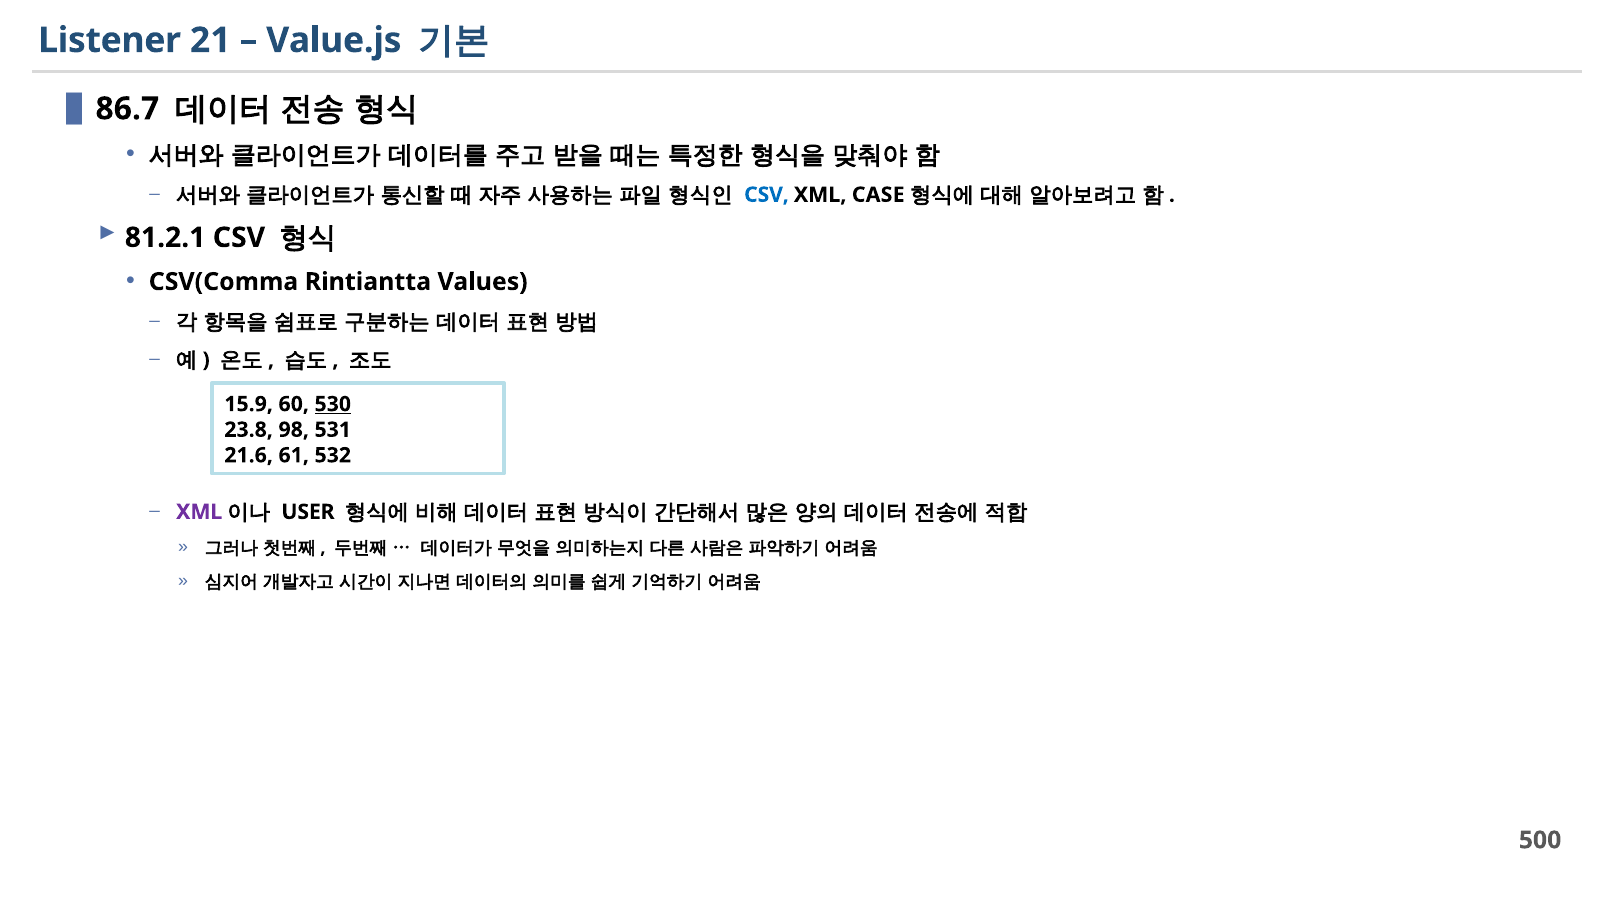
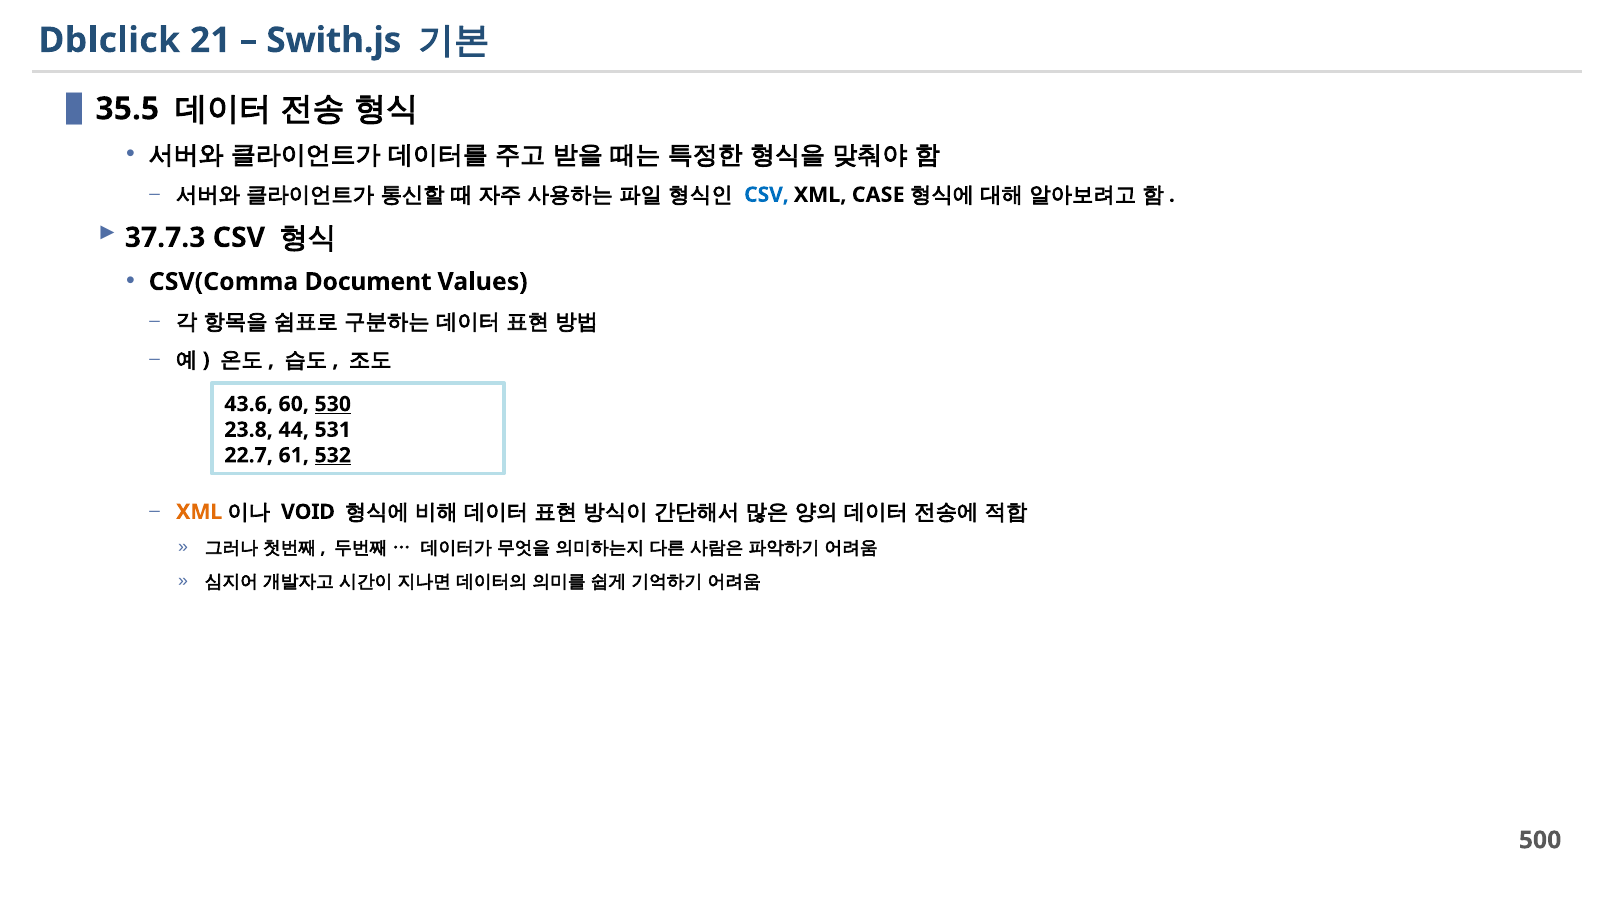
Listener: Listener -> Dblclick
Value.js: Value.js -> Swith.js
86.7: 86.7 -> 35.5
81.2.1: 81.2.1 -> 37.7.3
Rintiantta: Rintiantta -> Document
15.9: 15.9 -> 43.6
98: 98 -> 44
21.6: 21.6 -> 22.7
532 underline: none -> present
XML at (199, 512) colour: purple -> orange
USER: USER -> VOID
